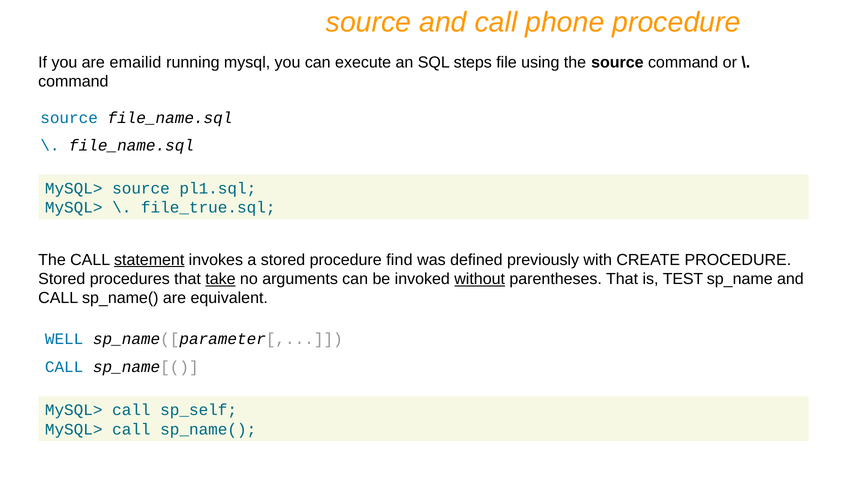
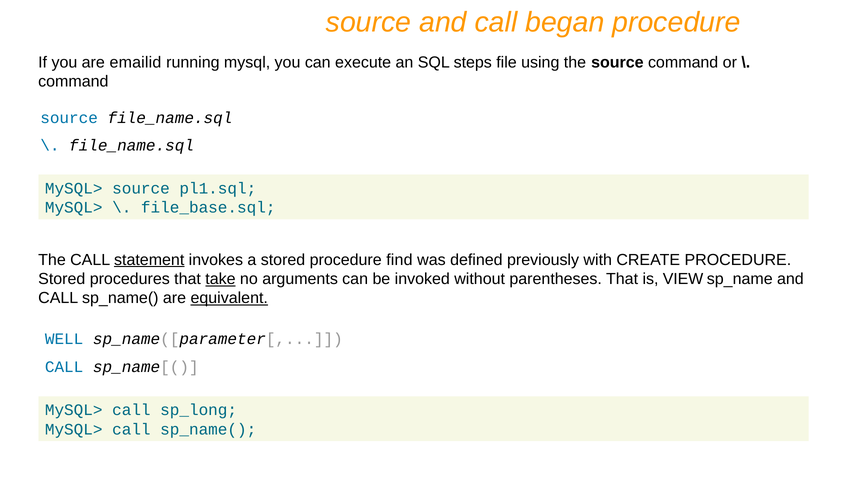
phone: phone -> began
file_true.sql: file_true.sql -> file_base.sql
without underline: present -> none
TEST: TEST -> VIEW
equivalent underline: none -> present
sp_self: sp_self -> sp_long
